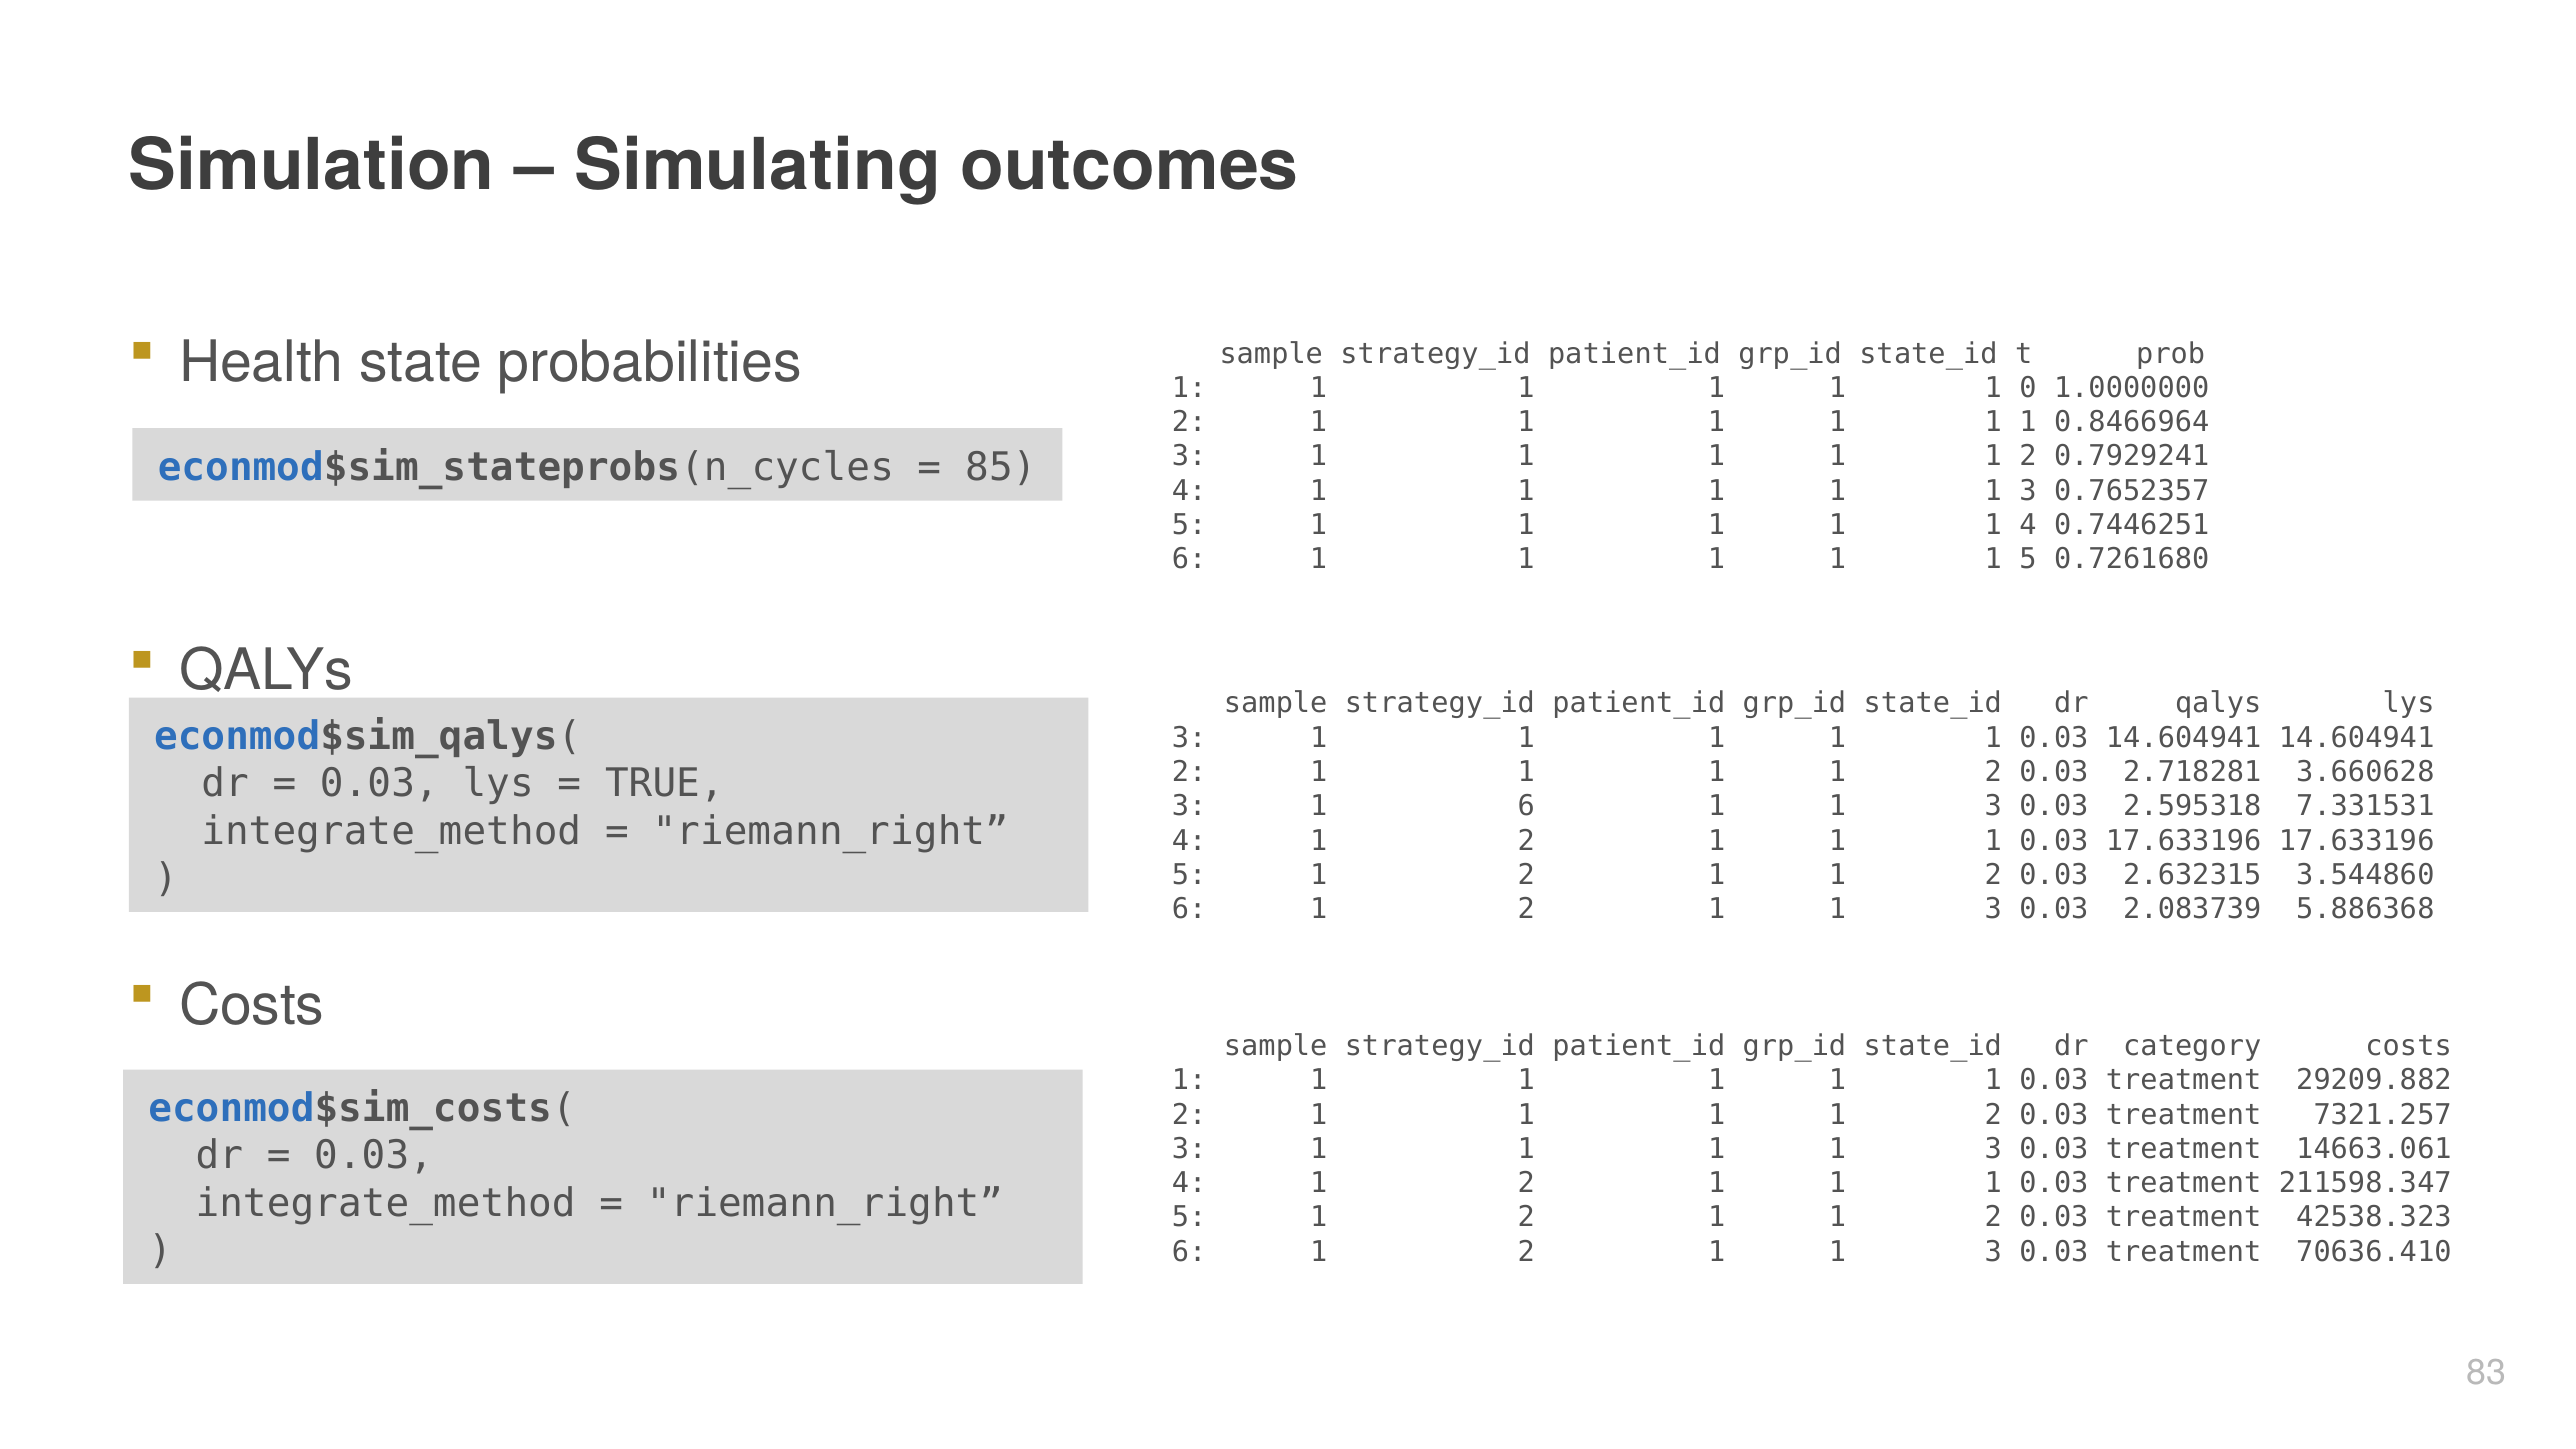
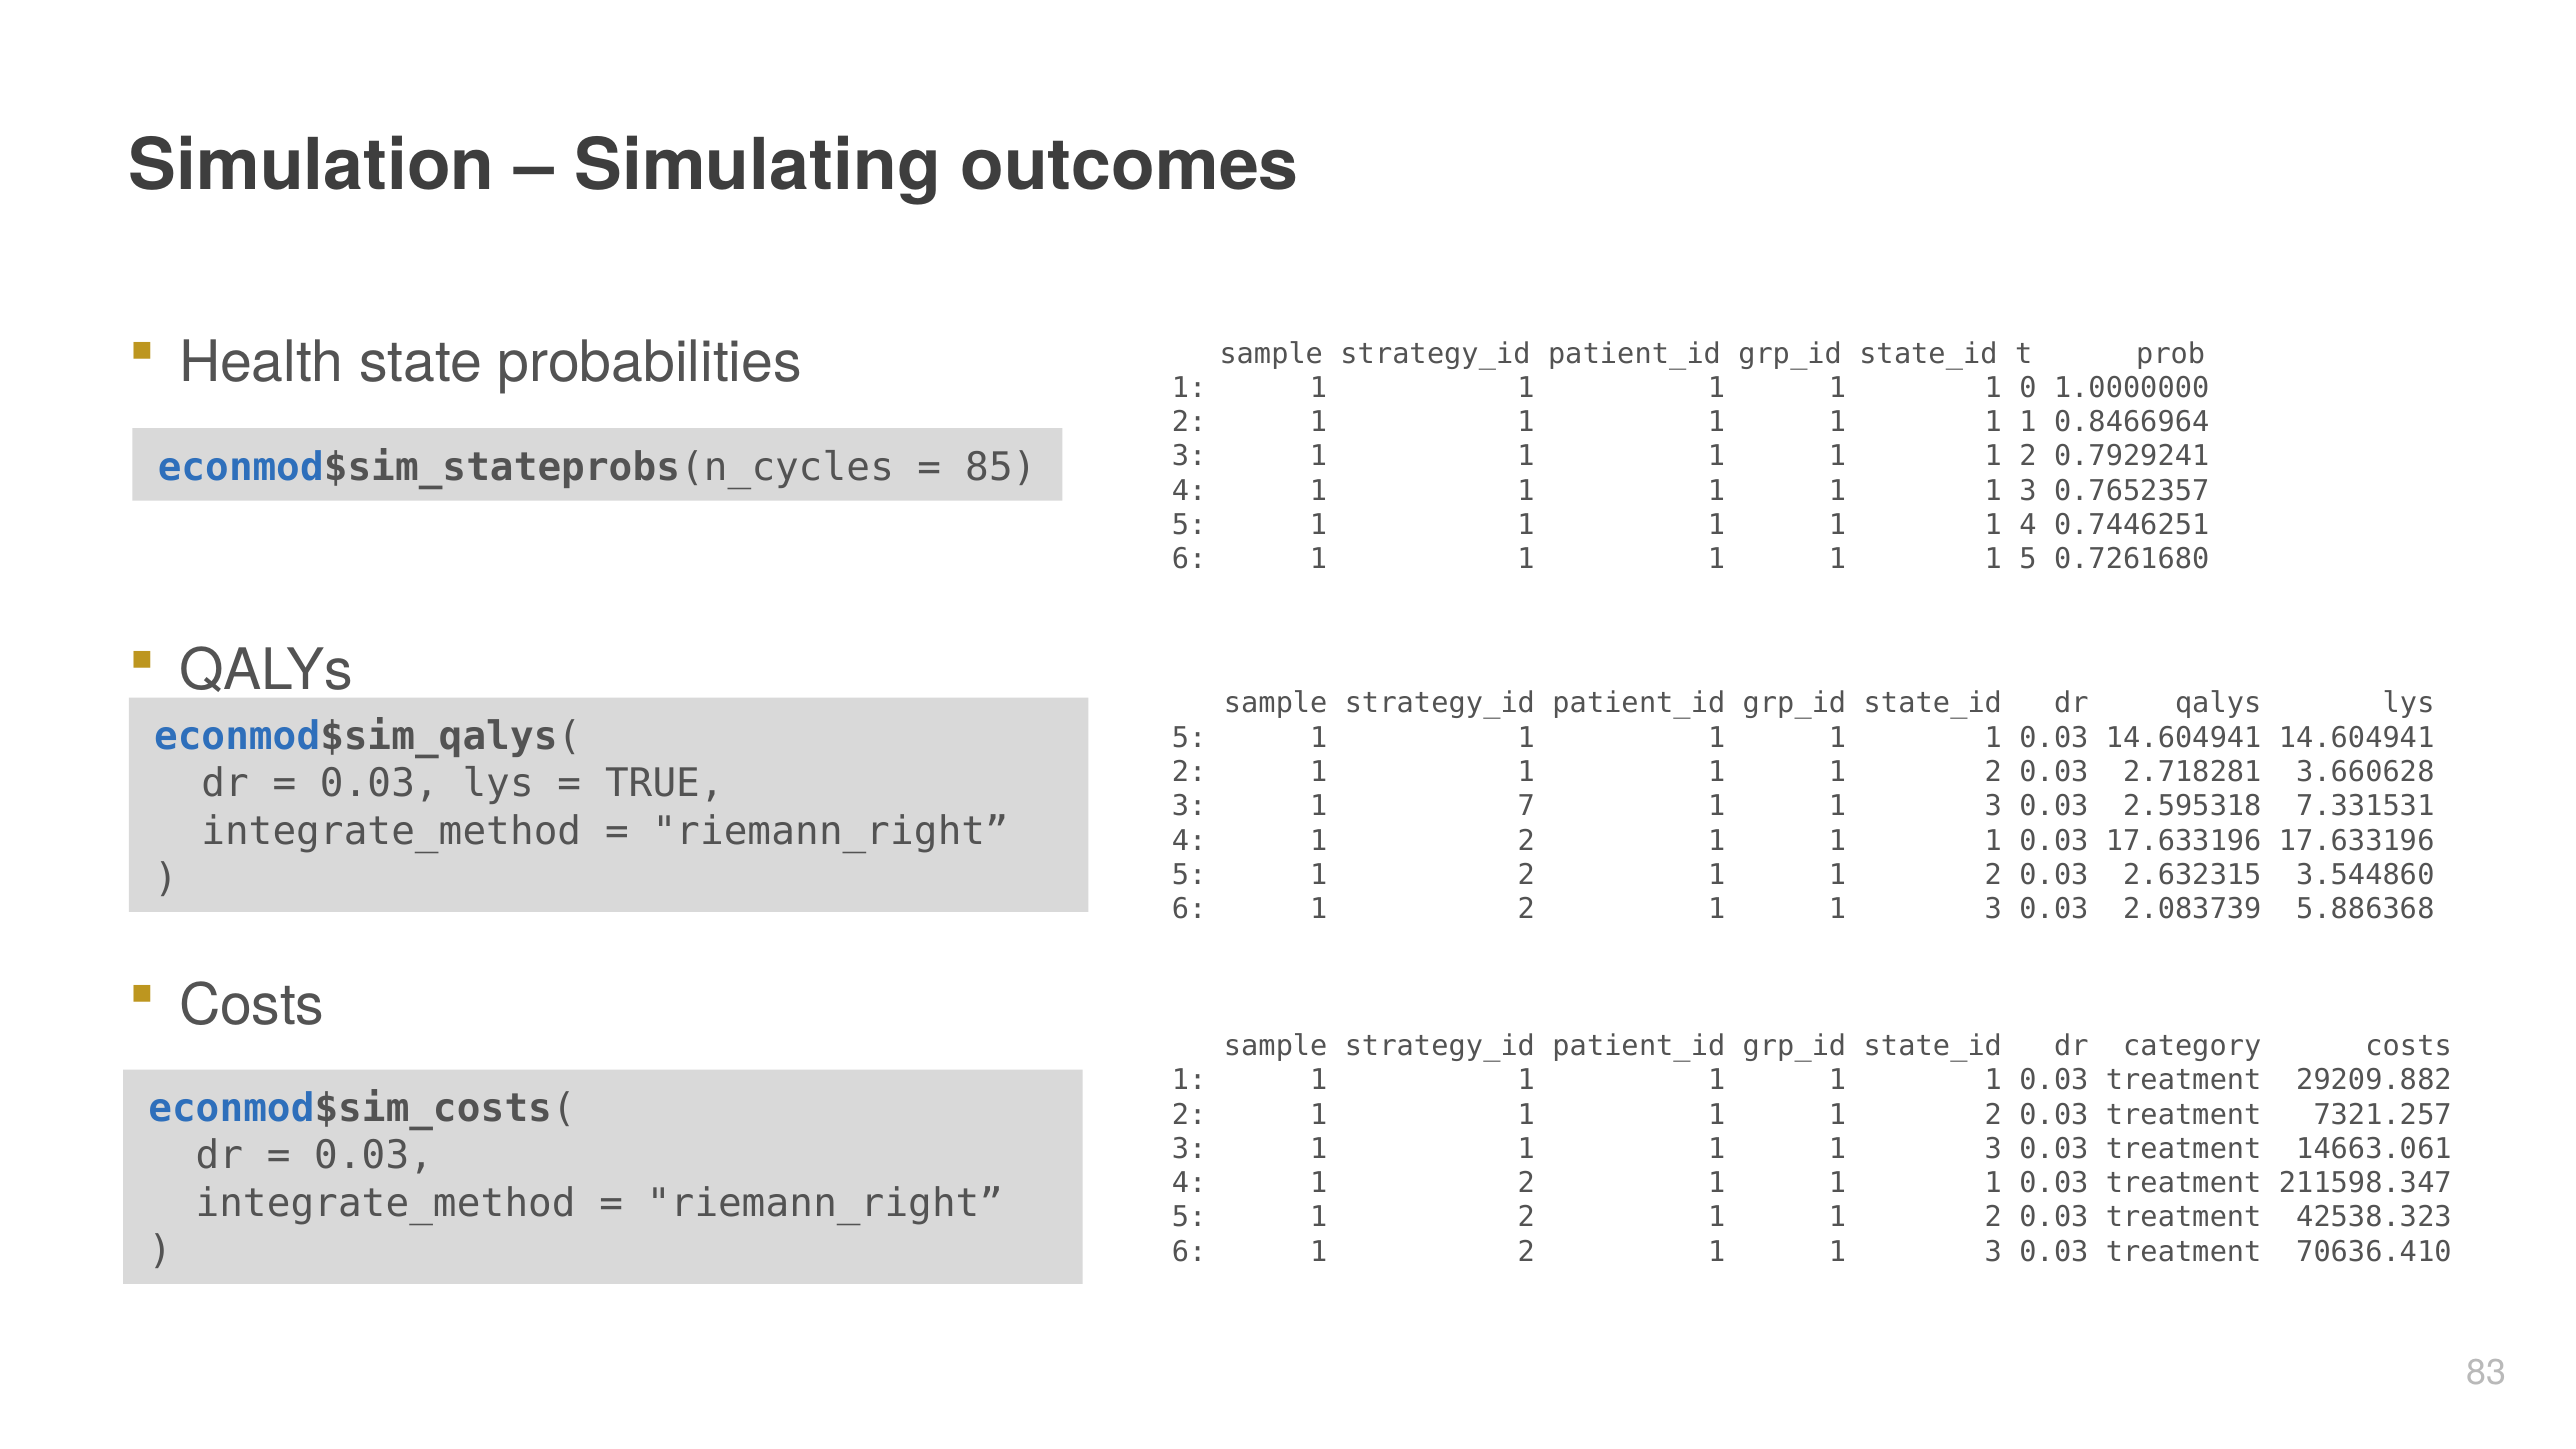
3 at (1189, 738): 3 -> 5
1 6: 6 -> 7
